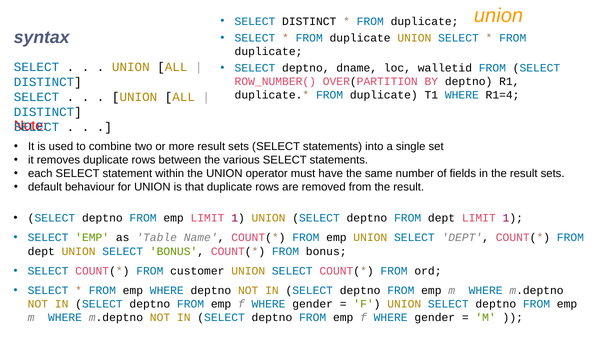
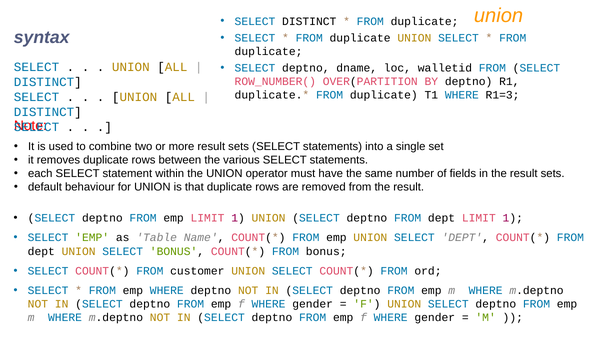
R1=4: R1=4 -> R1=3
